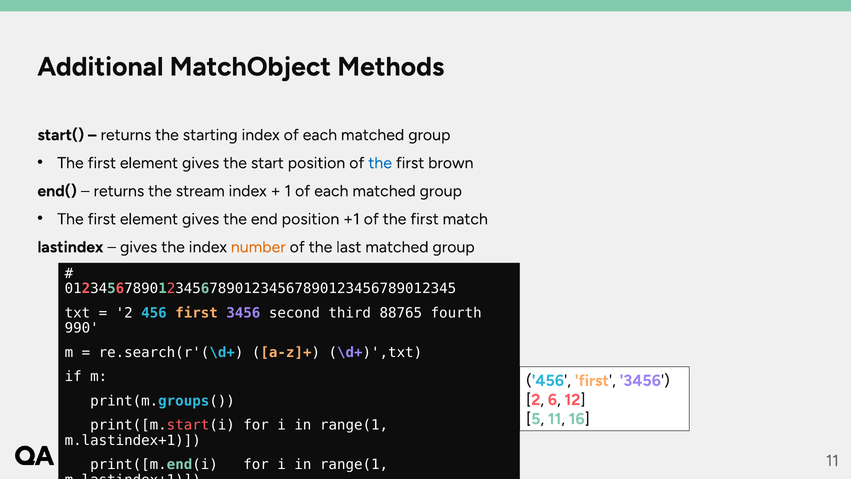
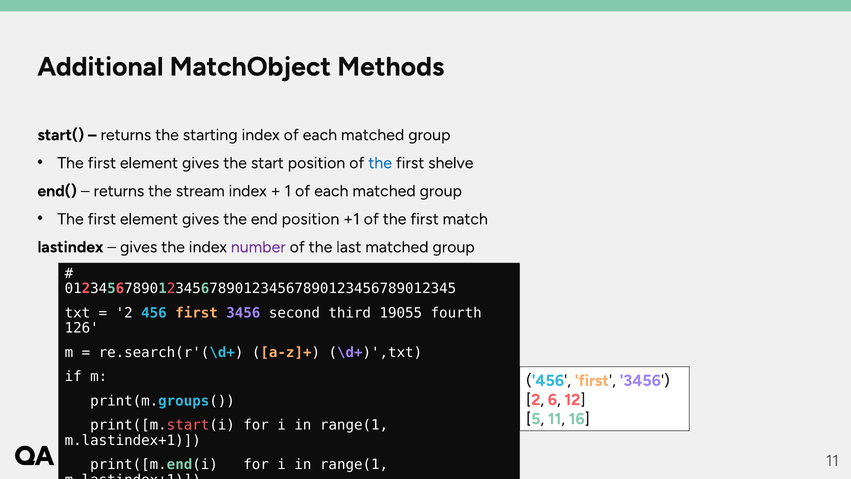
brown: brown -> shelve
number colour: orange -> purple
88765: 88765 -> 19055
990: 990 -> 126
